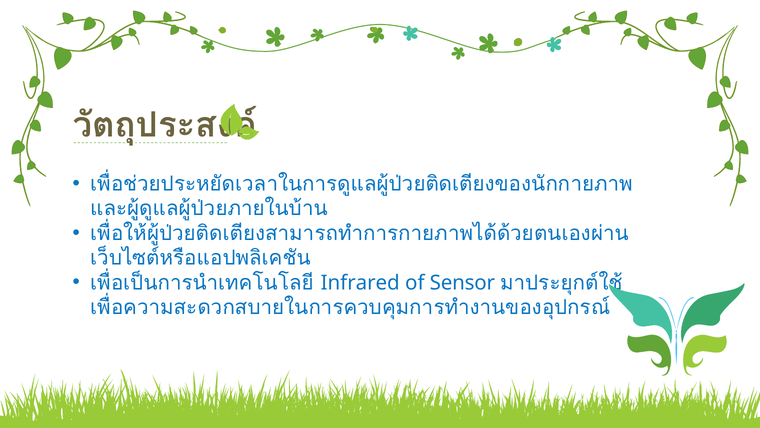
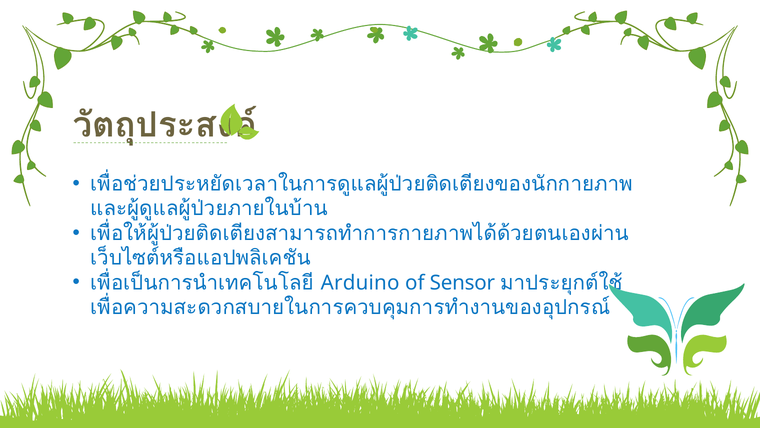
Infrared: Infrared -> Arduino
